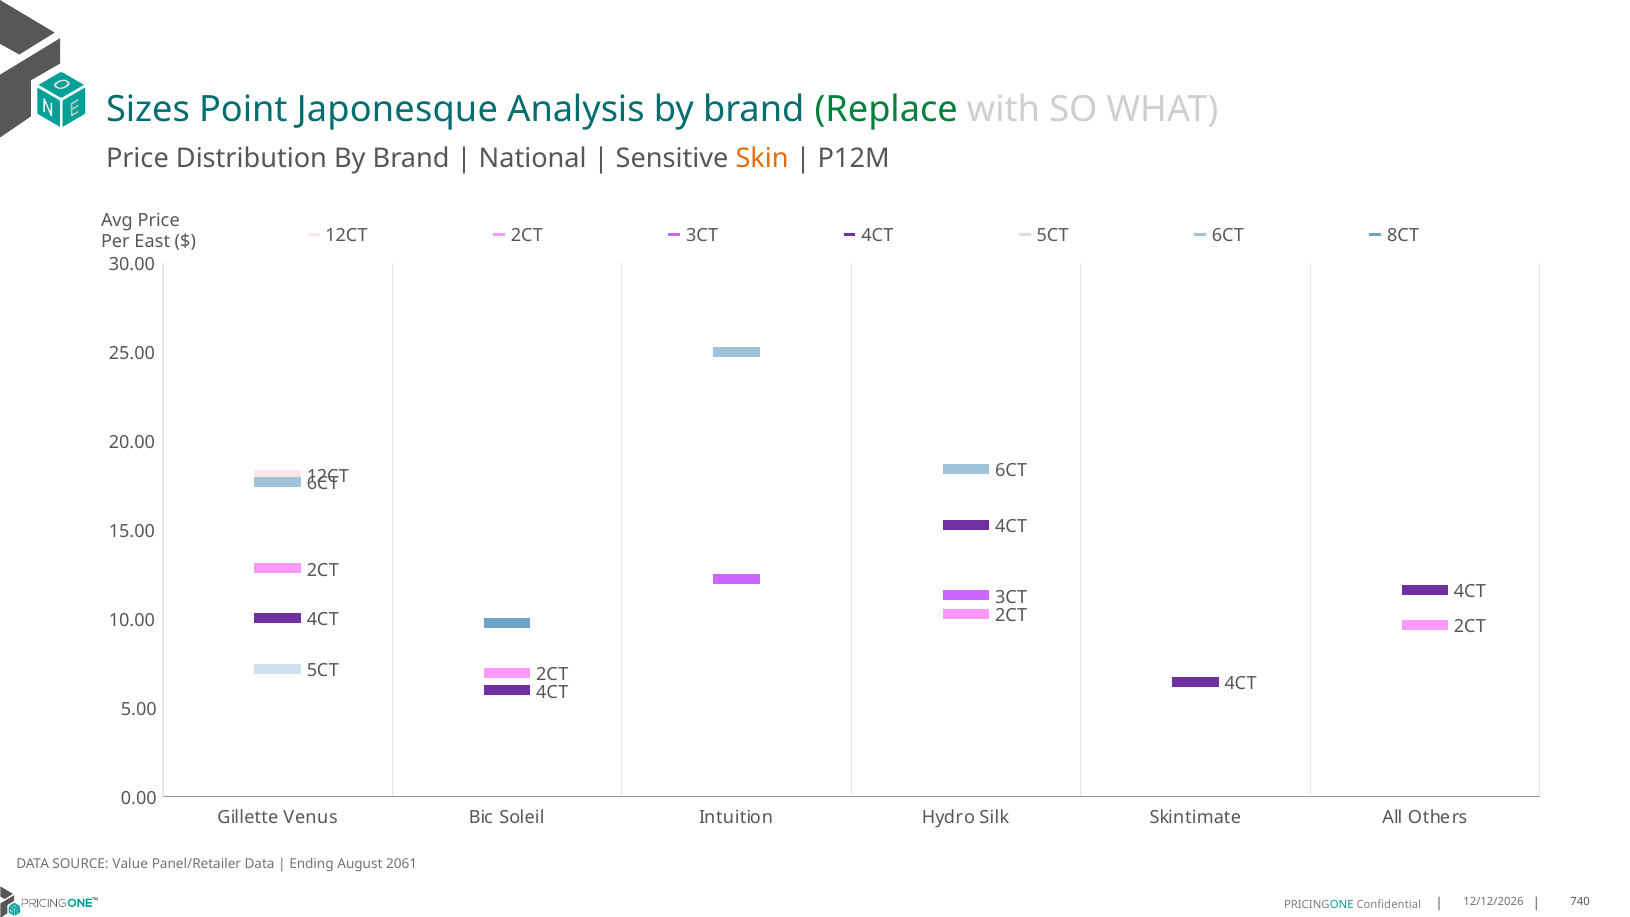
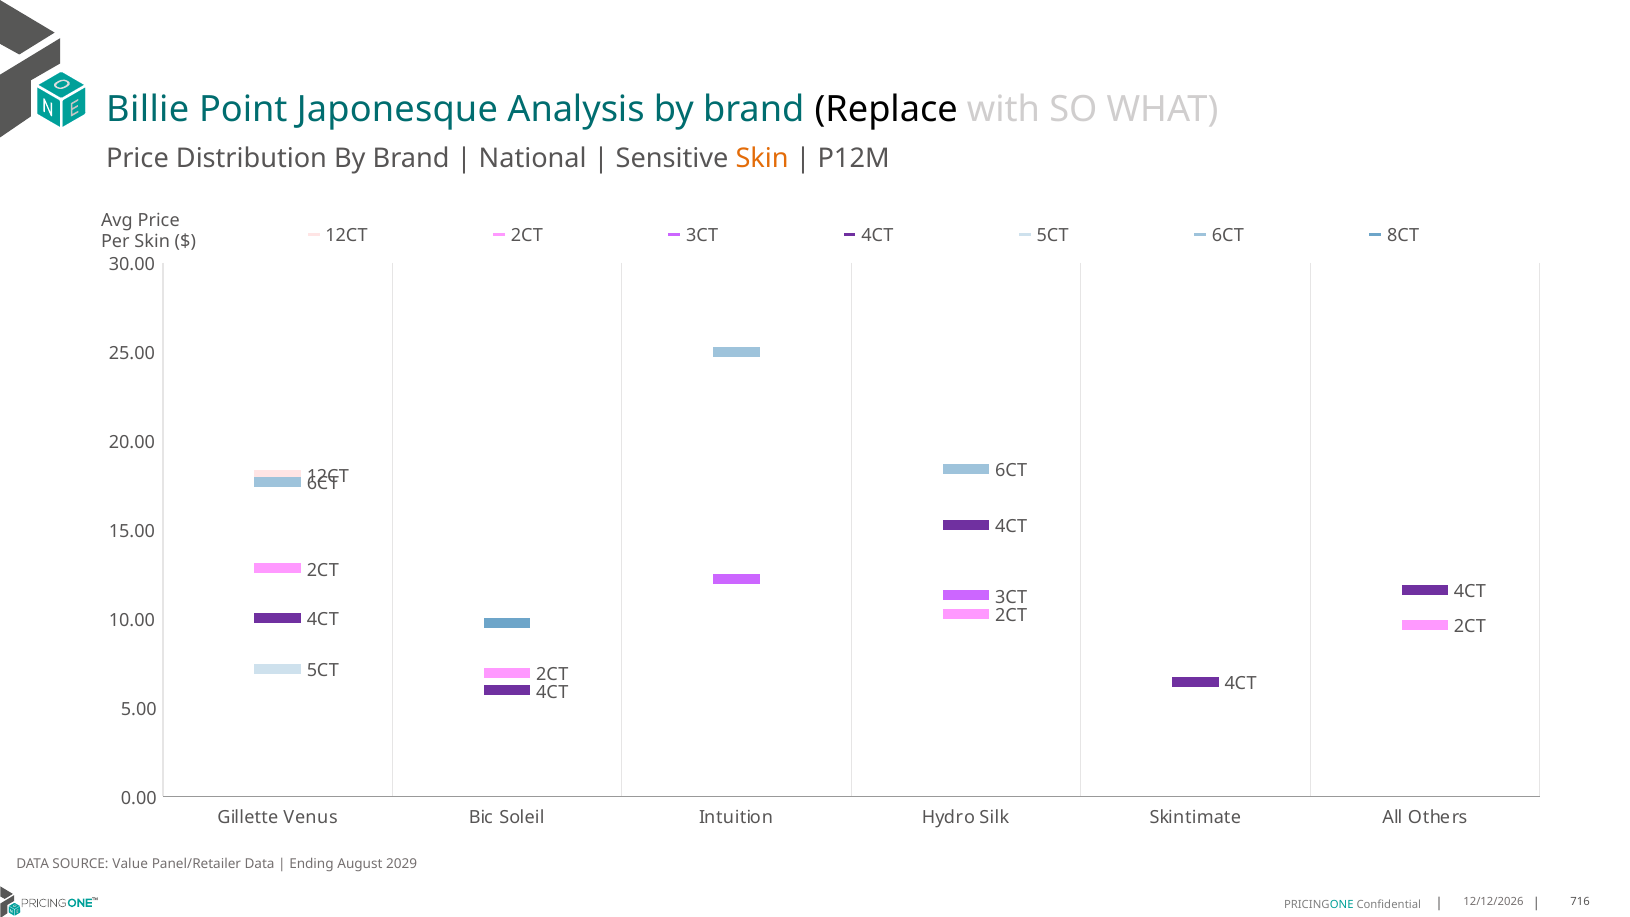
Sizes: Sizes -> Billie
Replace colour: green -> black
Per East: East -> Skin
2061: 2061 -> 2029
740: 740 -> 716
